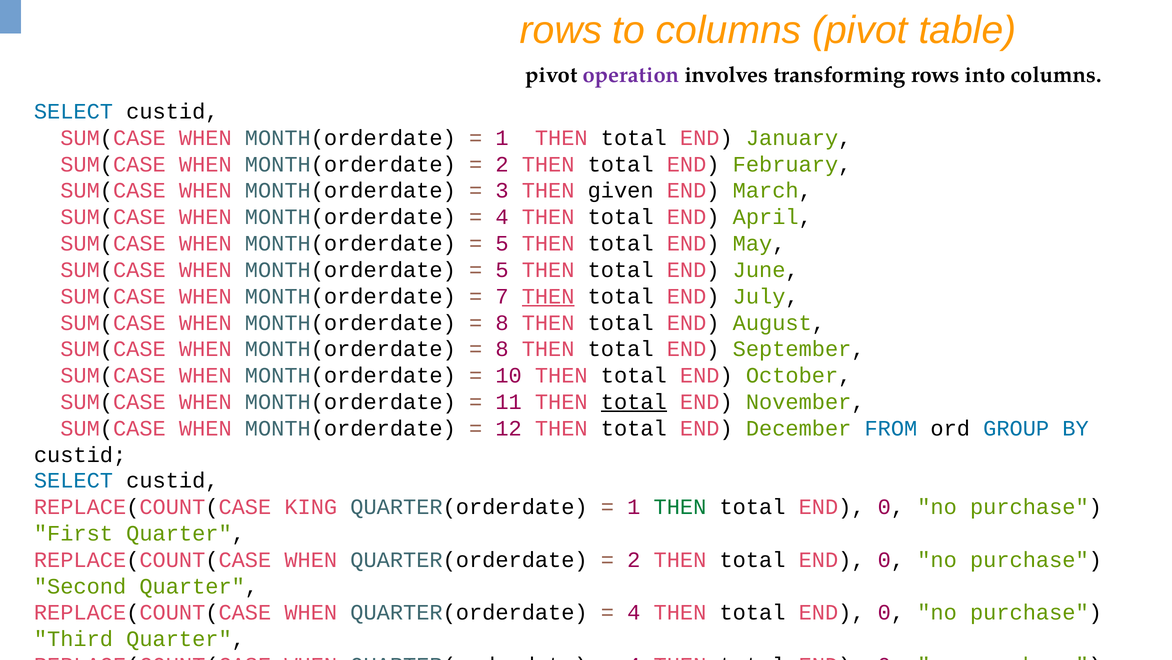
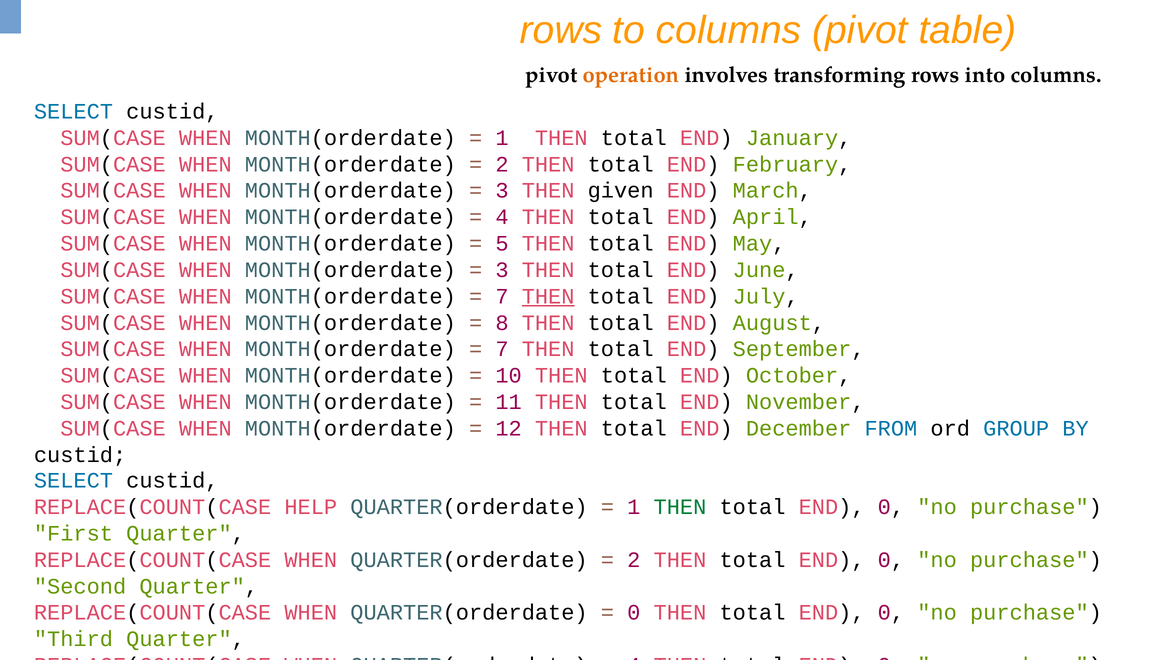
operation colour: purple -> orange
5 at (502, 270): 5 -> 3
8 at (502, 349): 8 -> 7
total at (634, 401) underline: present -> none
KING: KING -> HELP
4 at (634, 612): 4 -> 0
